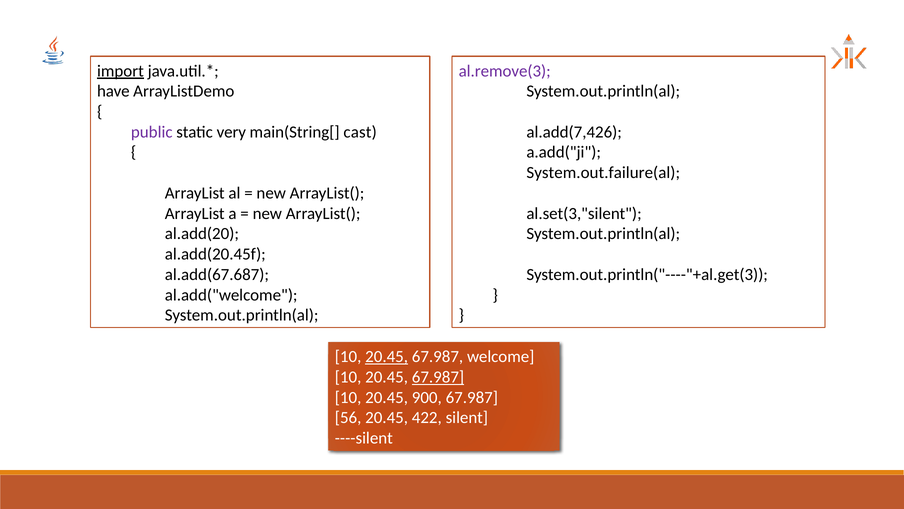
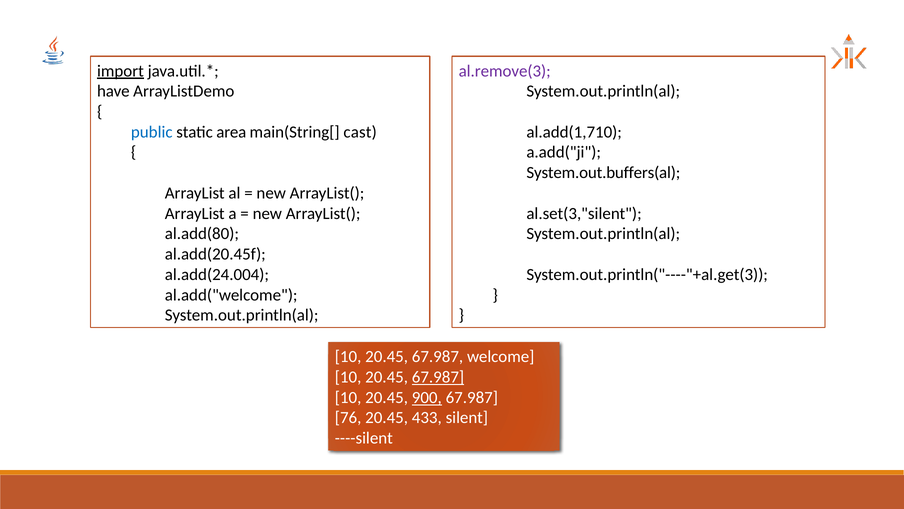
public colour: purple -> blue
very: very -> area
al.add(7,426: al.add(7,426 -> al.add(1,710
System.out.failure(al: System.out.failure(al -> System.out.buffers(al
al.add(20: al.add(20 -> al.add(80
al.add(67.687: al.add(67.687 -> al.add(24.004
20.45 at (387, 356) underline: present -> none
900 underline: none -> present
56: 56 -> 76
422: 422 -> 433
